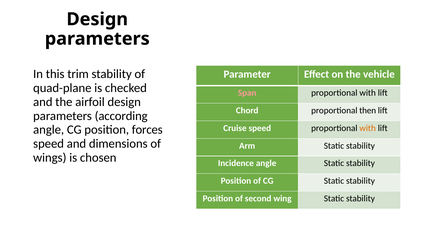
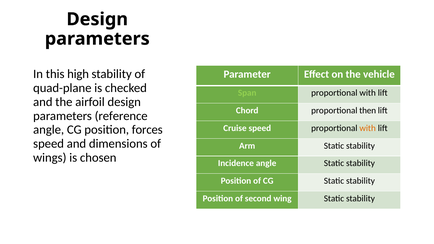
trim: trim -> high
Span colour: pink -> light green
according: according -> reference
